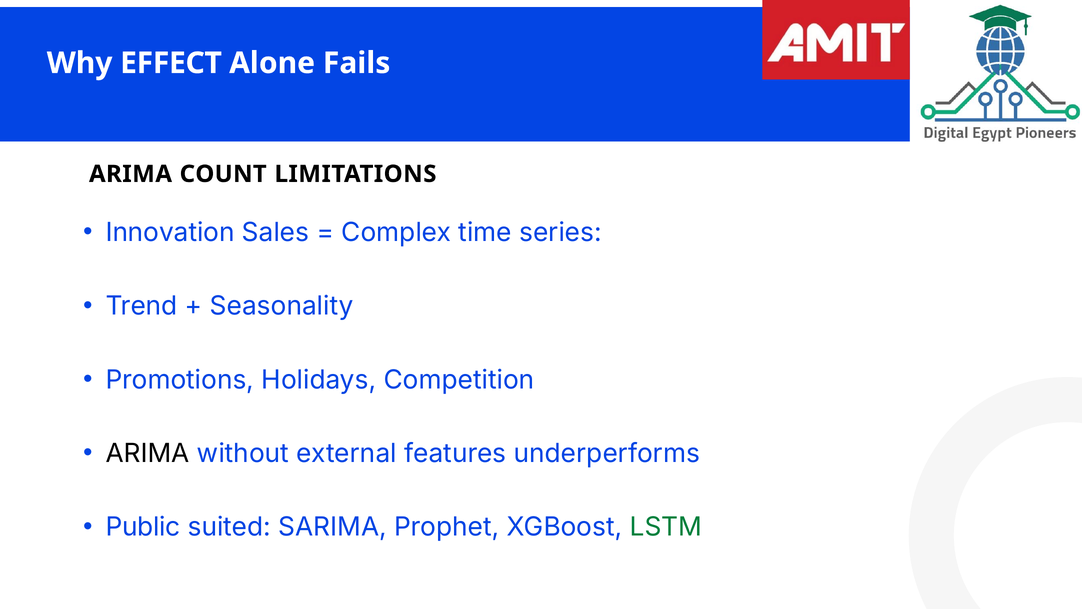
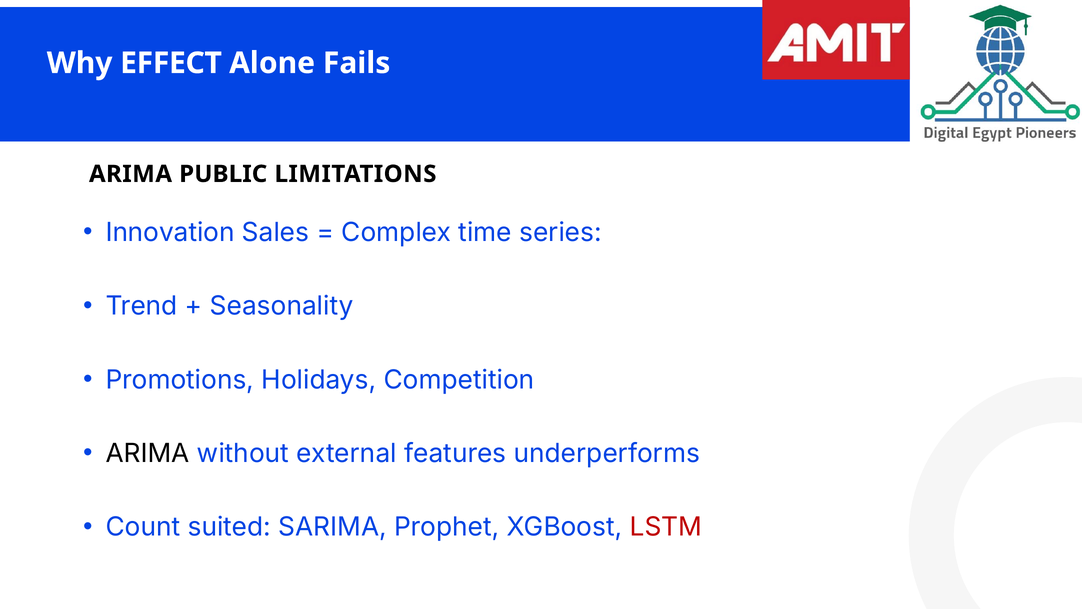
COUNT: COUNT -> PUBLIC
Public: Public -> Count
LSTM colour: green -> red
